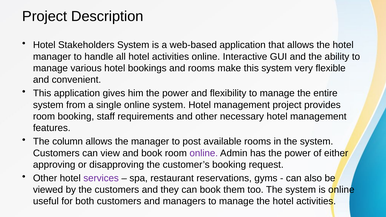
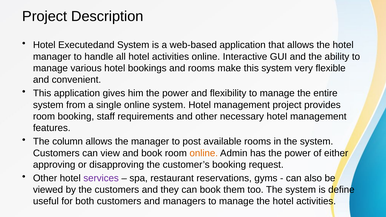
Stakeholders: Stakeholders -> Executedand
online at (204, 153) colour: purple -> orange
is online: online -> define
